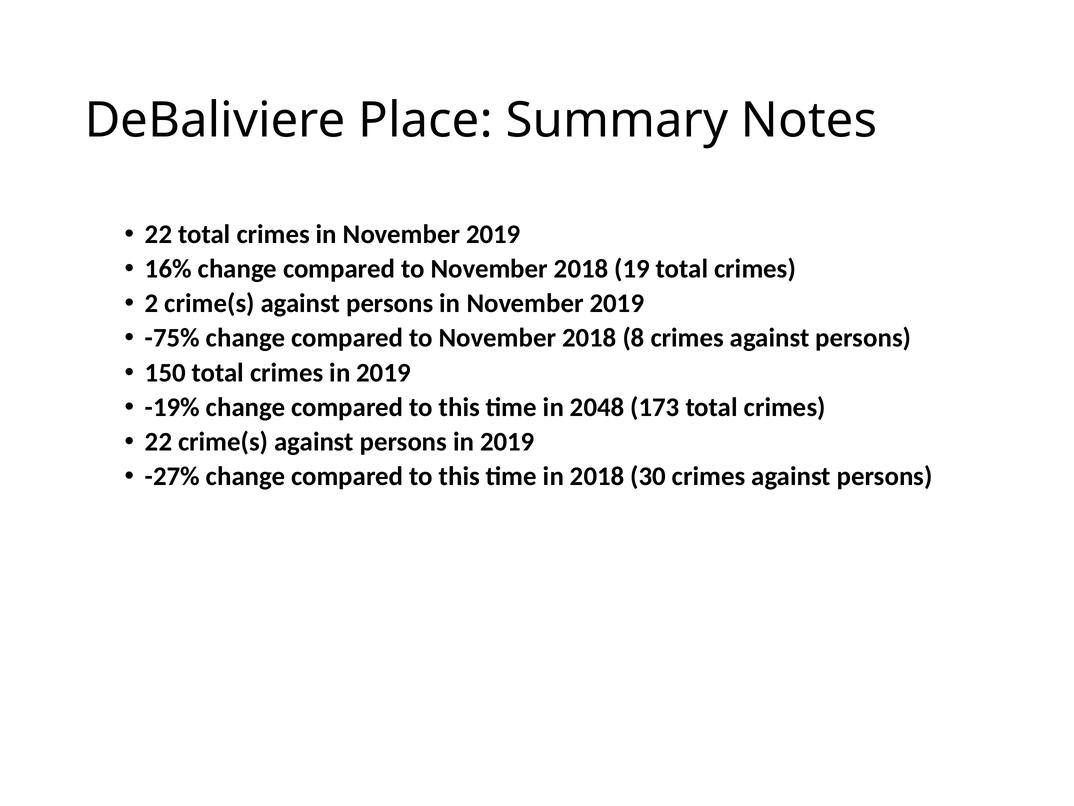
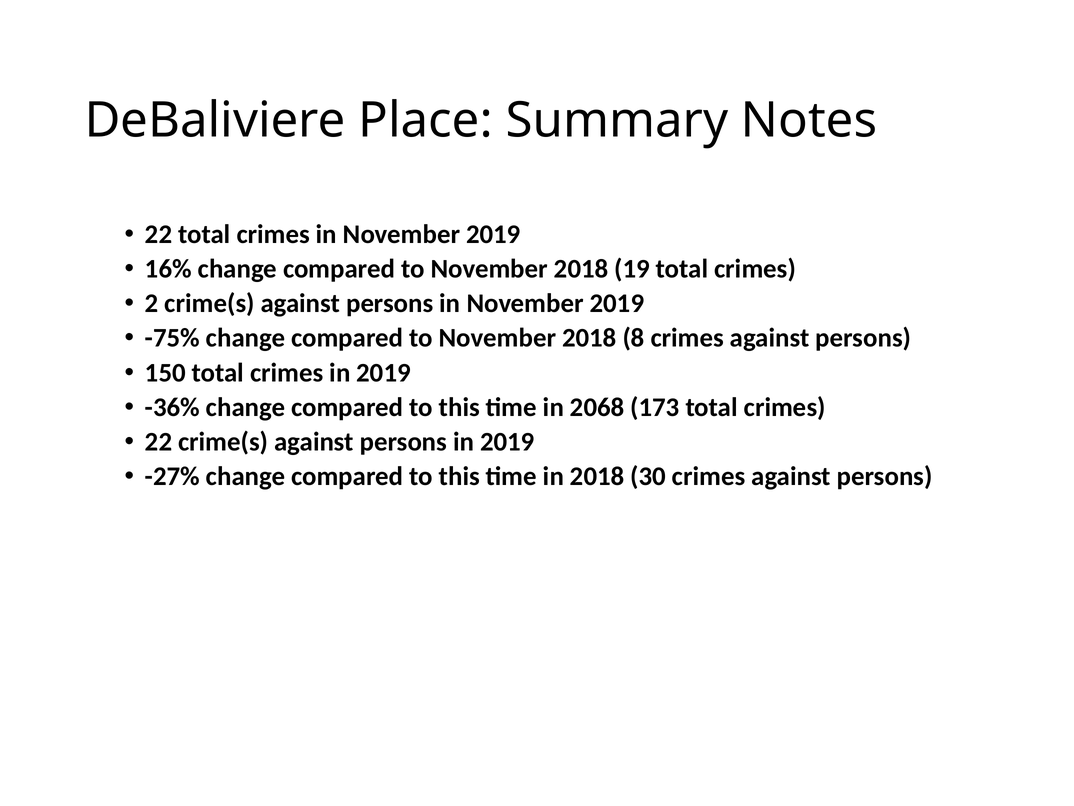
-19%: -19% -> -36%
2048: 2048 -> 2068
